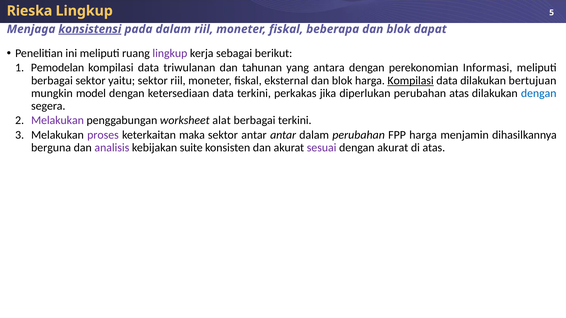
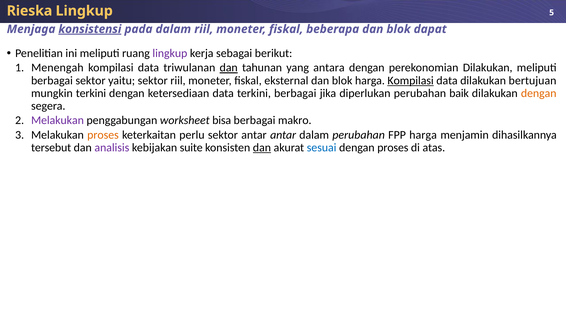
Pemodelan: Pemodelan -> Menengah
dan at (229, 68) underline: none -> present
perekonomian Informasi: Informasi -> Dilakukan
mungkin model: model -> terkini
terkini perkakas: perkakas -> berbagai
perubahan atas: atas -> baik
dengan at (539, 93) colour: blue -> orange
alat: alat -> bisa
berbagai terkini: terkini -> makro
proses at (103, 135) colour: purple -> orange
maka: maka -> perlu
berguna: berguna -> tersebut
dan at (262, 148) underline: none -> present
sesuai colour: purple -> blue
dengan akurat: akurat -> proses
